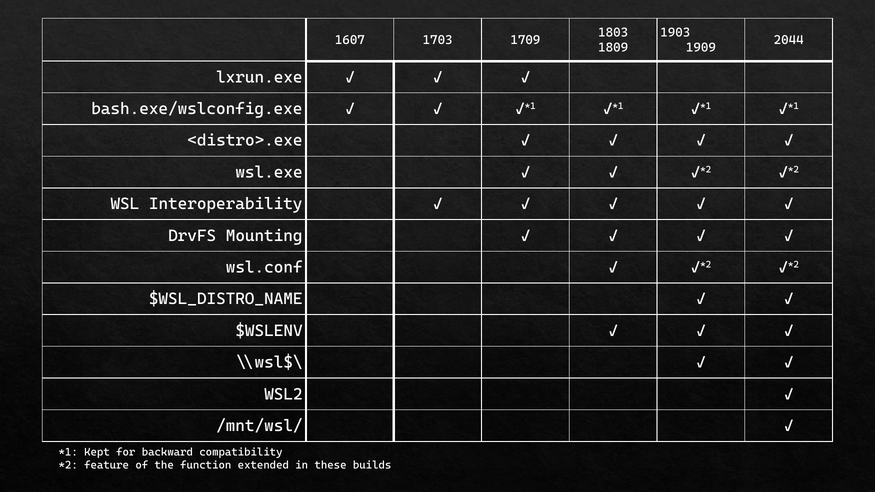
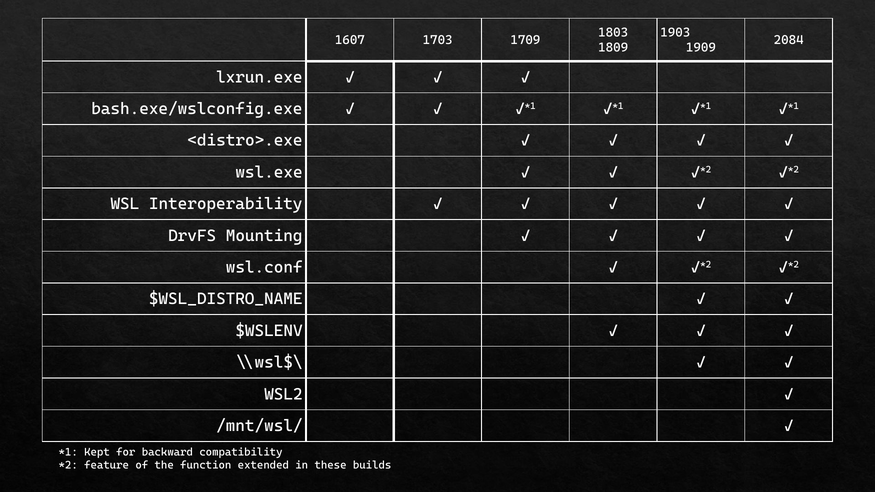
2044: 2044 -> 2084
